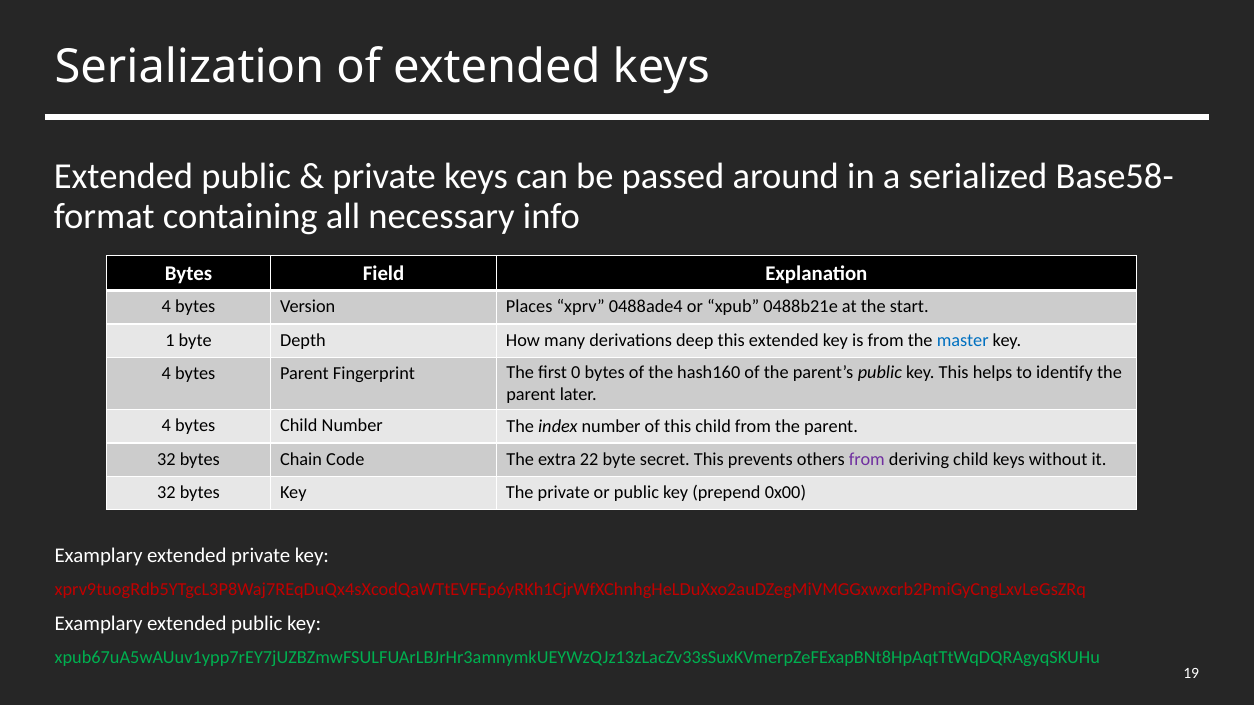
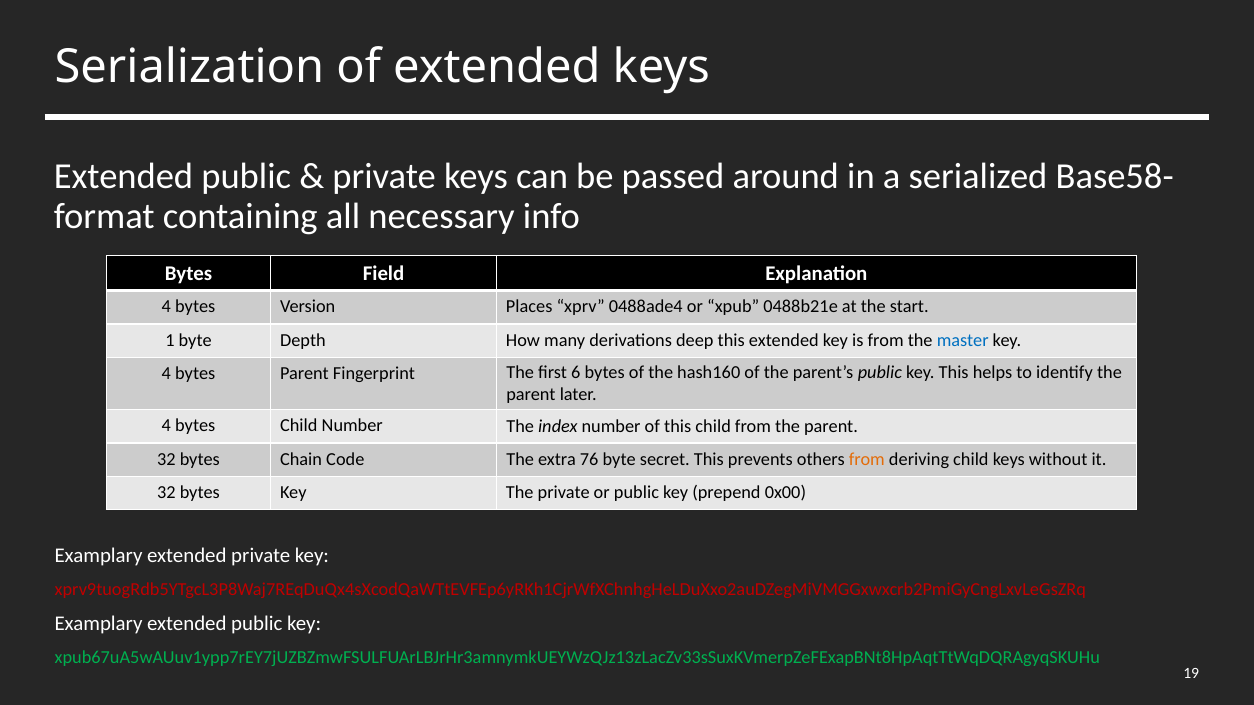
0: 0 -> 6
22: 22 -> 76
from at (867, 460) colour: purple -> orange
